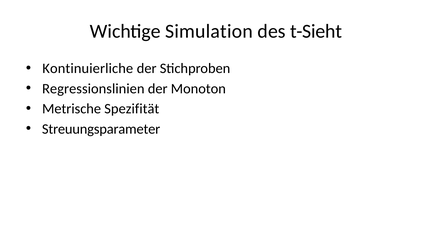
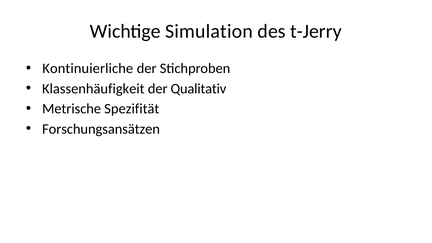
t-Sieht: t-Sieht -> t-Jerry
Regressionslinien: Regressionslinien -> Klassenhäufigkeit
Monoton: Monoton -> Qualitativ
Streuungsparameter: Streuungsparameter -> Forschungsansätzen
